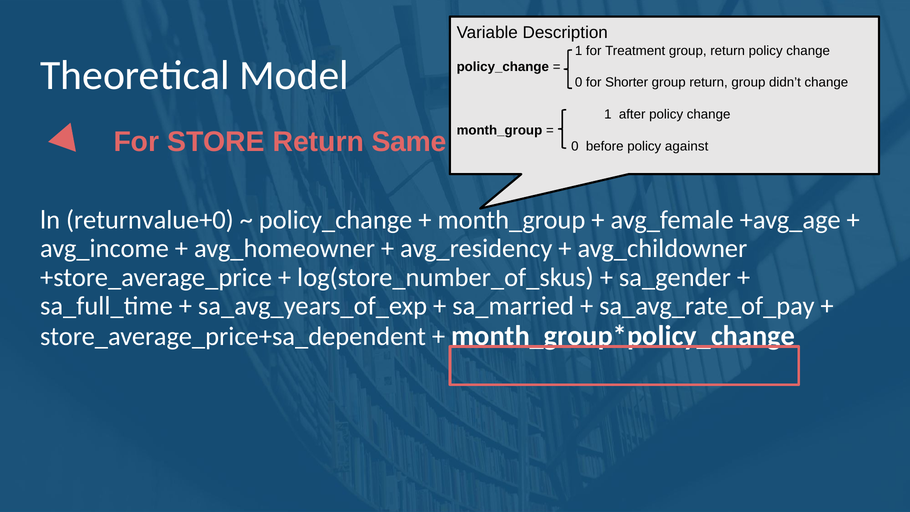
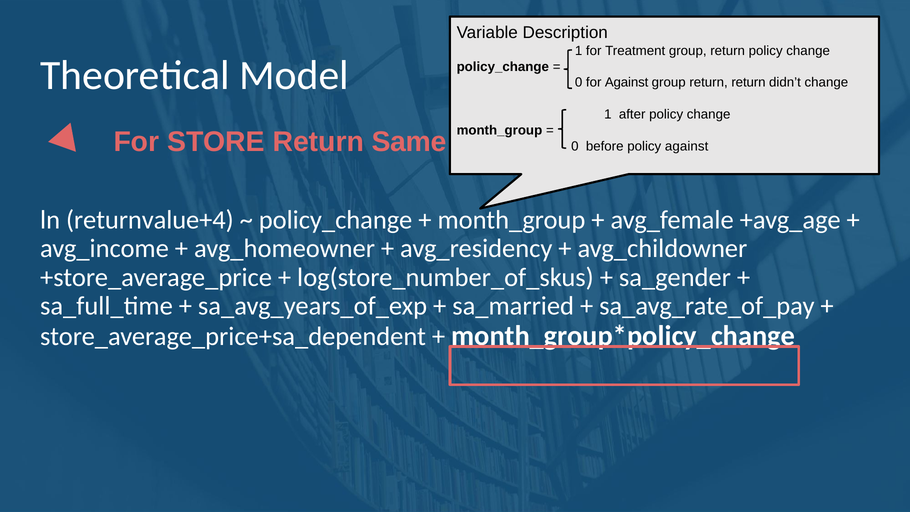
for Shorter: Shorter -> Against
return group: group -> return
returnvalue+0: returnvalue+0 -> returnvalue+4
